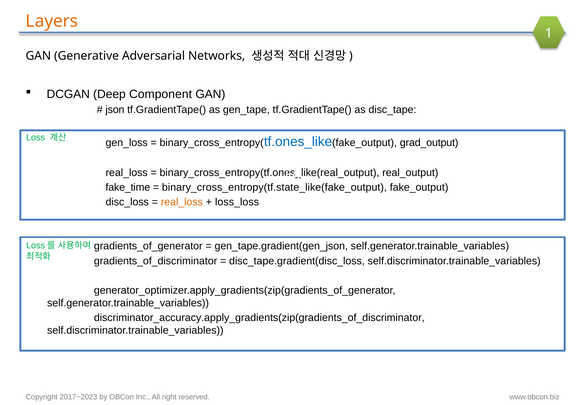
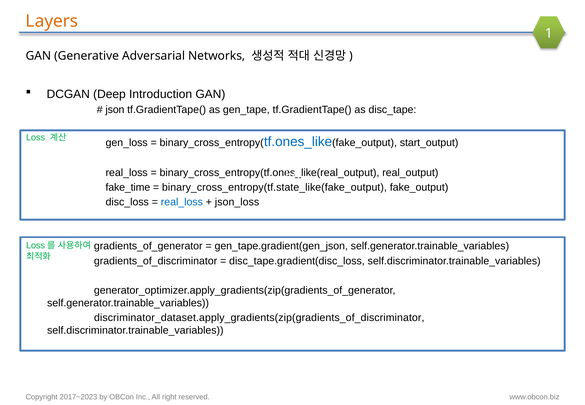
Component: Component -> Introduction
grad_output: grad_output -> start_output
real_loss at (182, 202) colour: orange -> blue
loss_loss: loss_loss -> json_loss
discriminator_accuracy.apply_gradients(zip(gradients_of_discriminator: discriminator_accuracy.apply_gradients(zip(gradients_of_discriminator -> discriminator_dataset.apply_gradients(zip(gradients_of_discriminator
